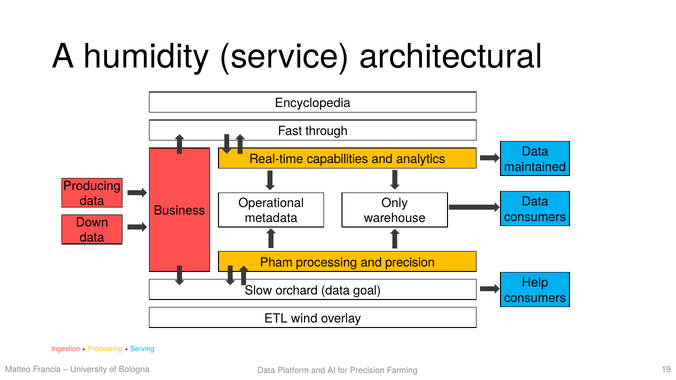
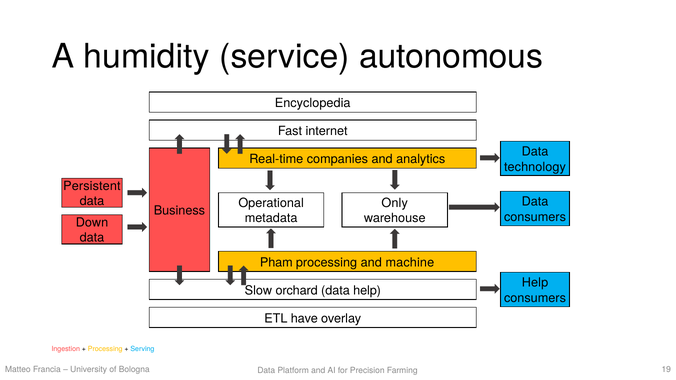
architectural: architectural -> autonomous
through: through -> internet
capabilities: capabilities -> companies
maintained: maintained -> technology
Producing: Producing -> Persistent
and precision: precision -> machine
data goal: goal -> help
wind: wind -> have
